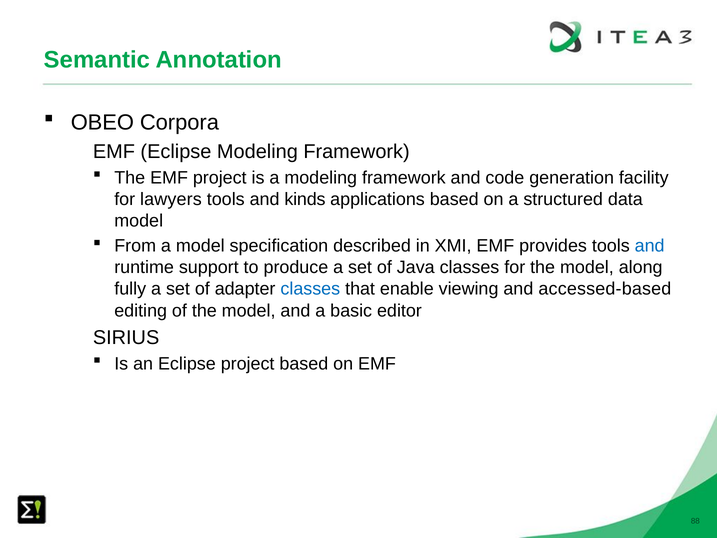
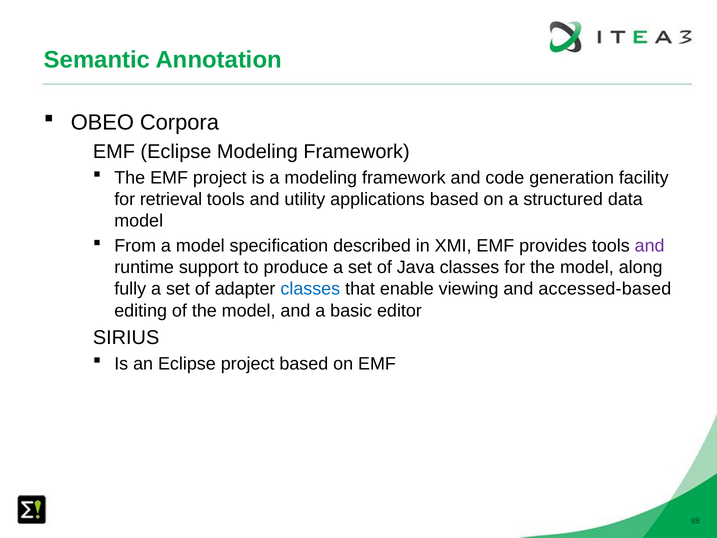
lawyers: lawyers -> retrieval
kinds: kinds -> utility
and at (650, 246) colour: blue -> purple
